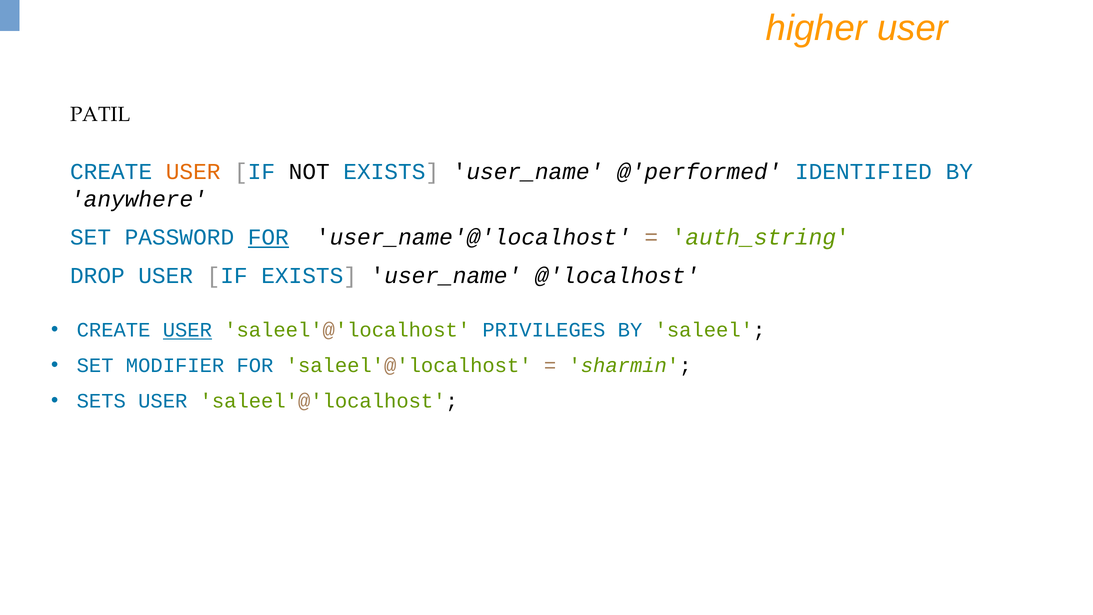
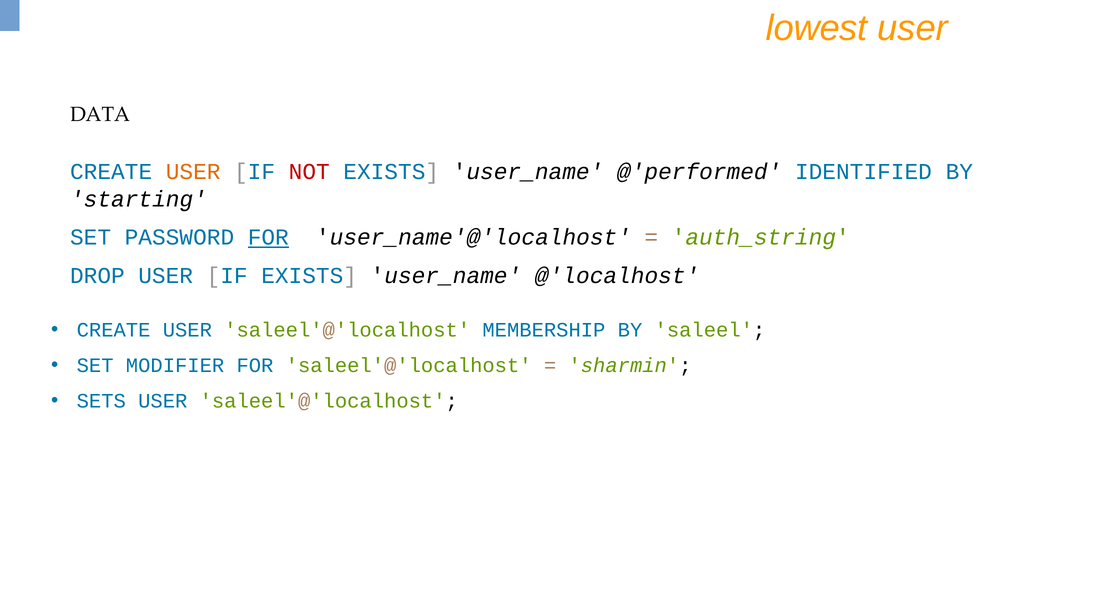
higher: higher -> lowest
PATIL: PATIL -> DATA
NOT colour: black -> red
anywhere: anywhere -> starting
USER at (187, 330) underline: present -> none
PRIVILEGES: PRIVILEGES -> MEMBERSHIP
